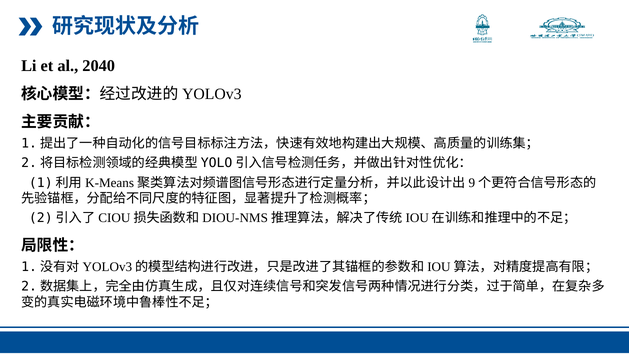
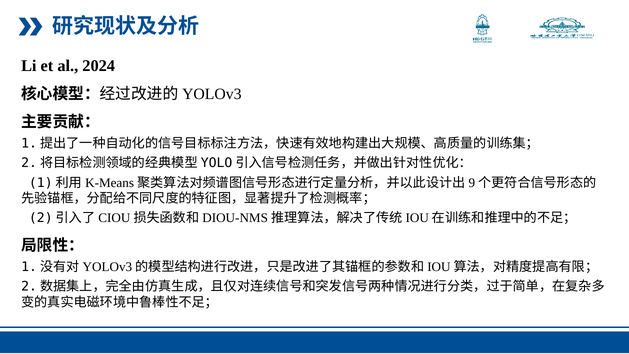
2040: 2040 -> 2024
